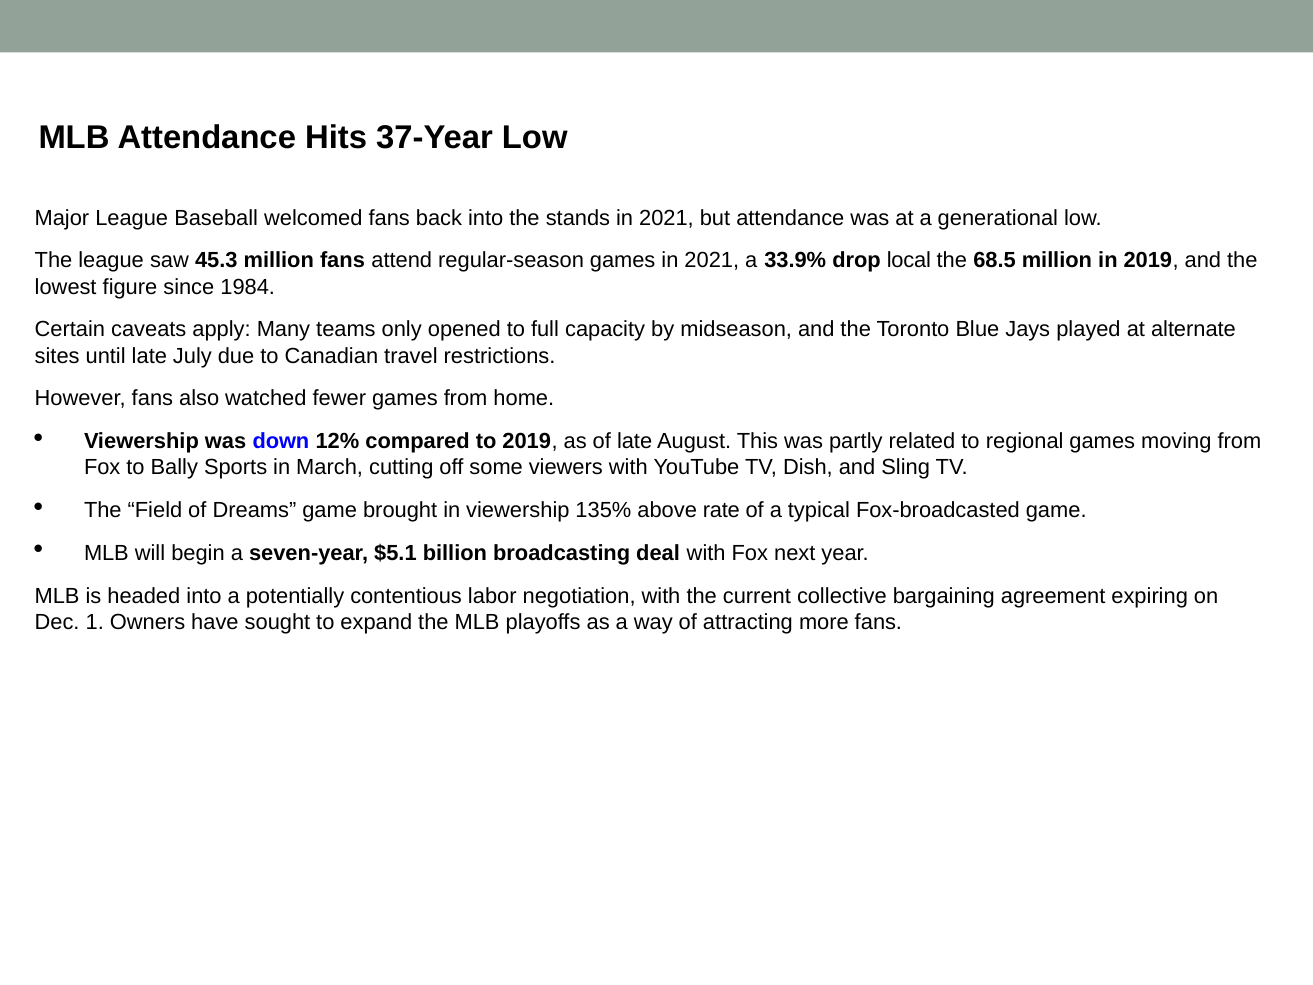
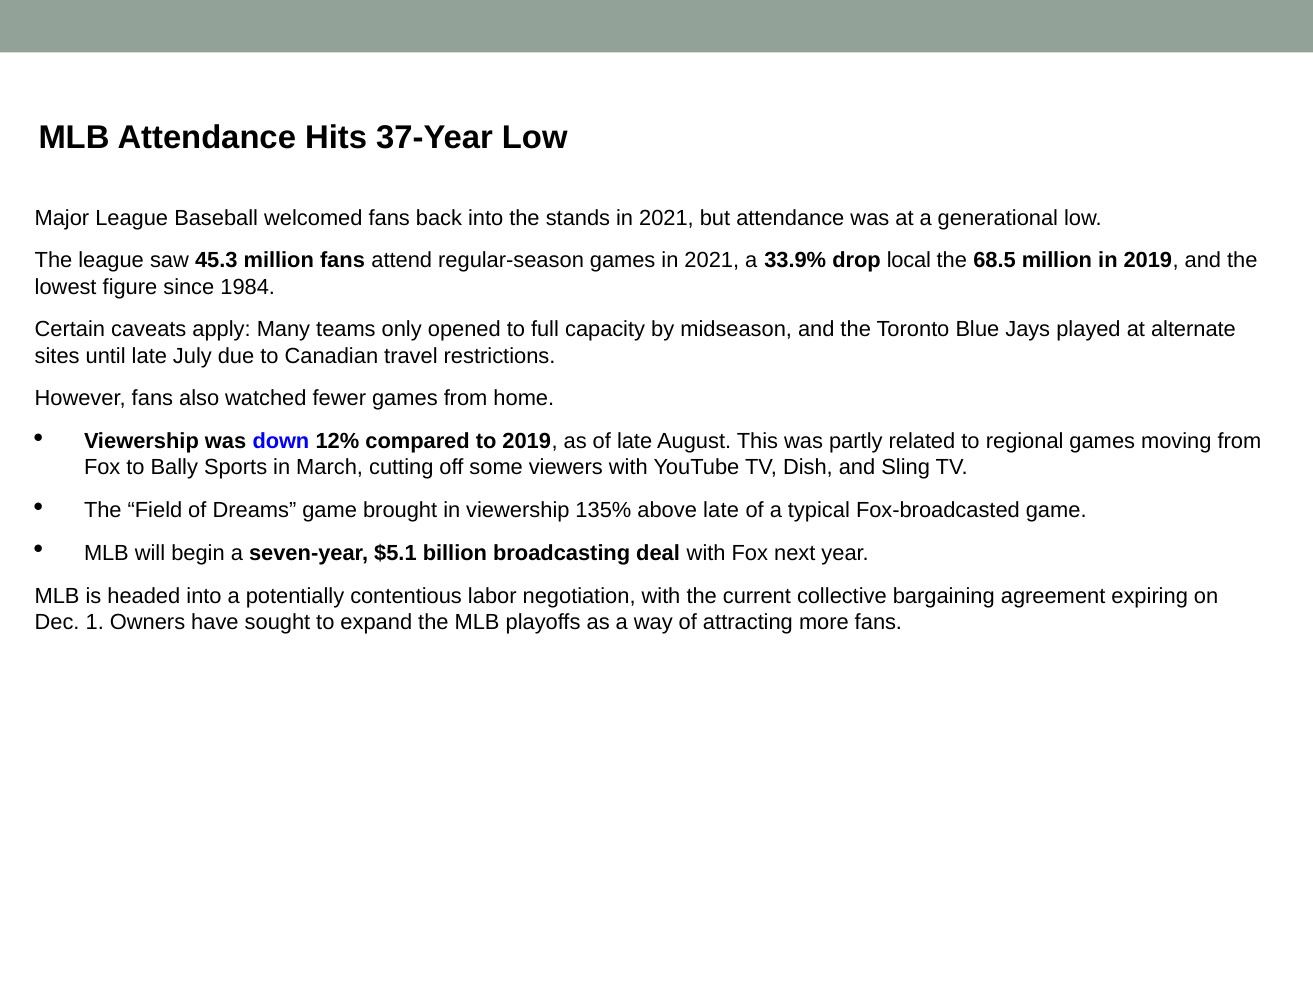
above rate: rate -> late
